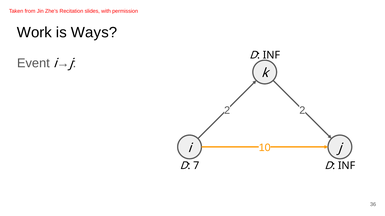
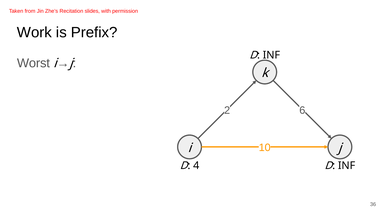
Ways: Ways -> Prefix
Event: Event -> Worst
2 2: 2 -> 6
7: 7 -> 4
